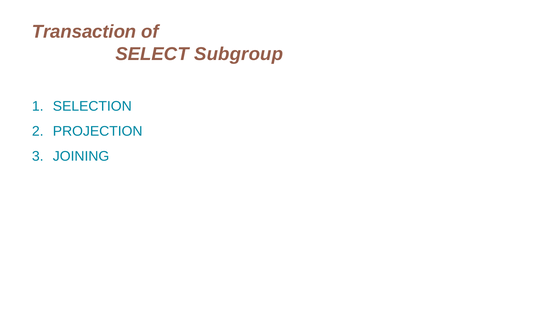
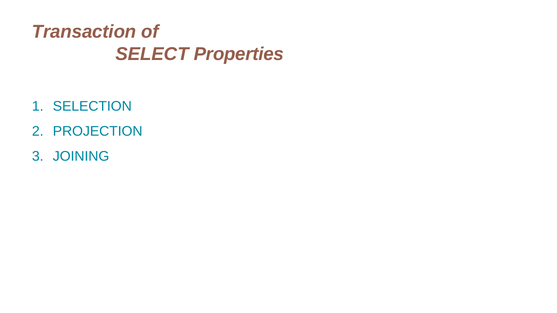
Subgroup: Subgroup -> Properties
